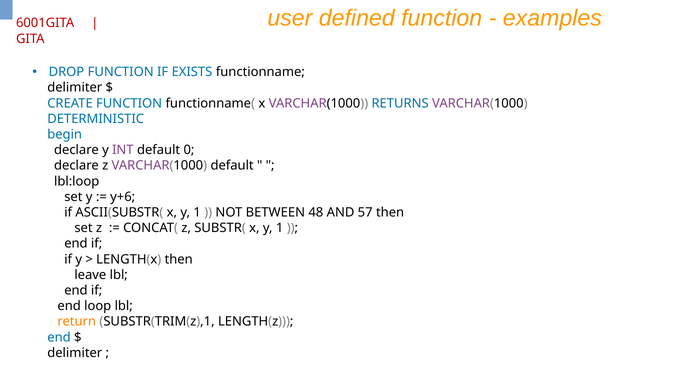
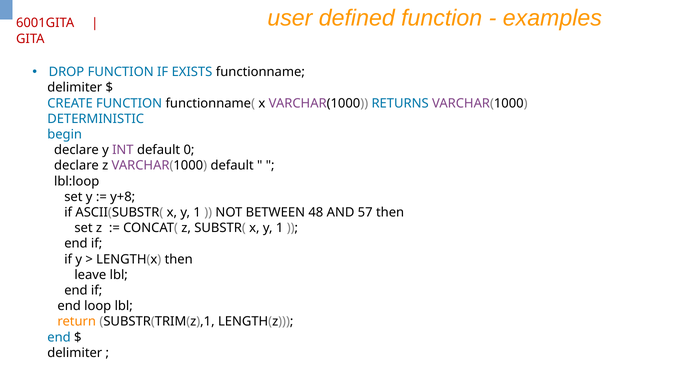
y+6: y+6 -> y+8
